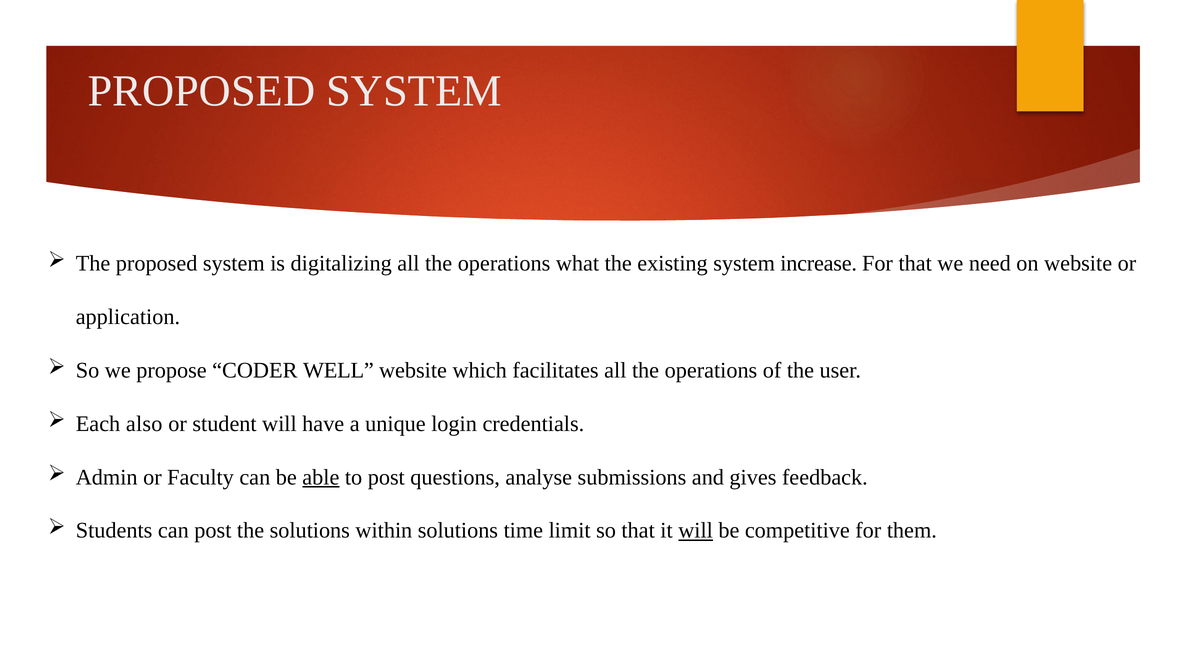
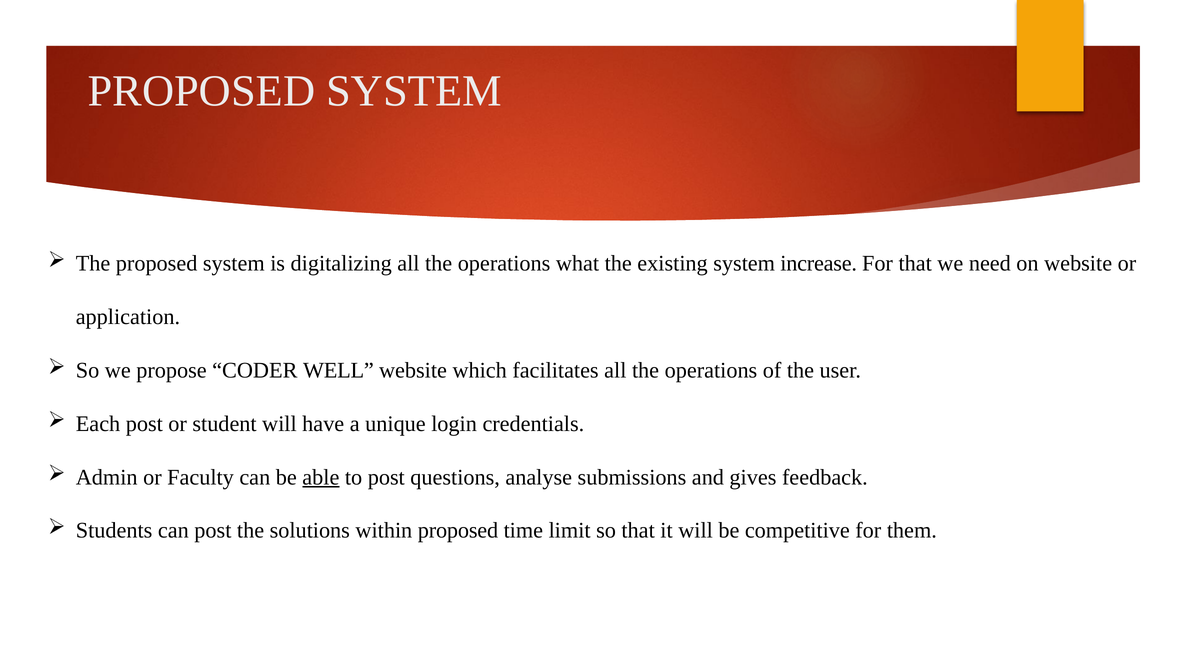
Each also: also -> post
within solutions: solutions -> proposed
will at (696, 530) underline: present -> none
